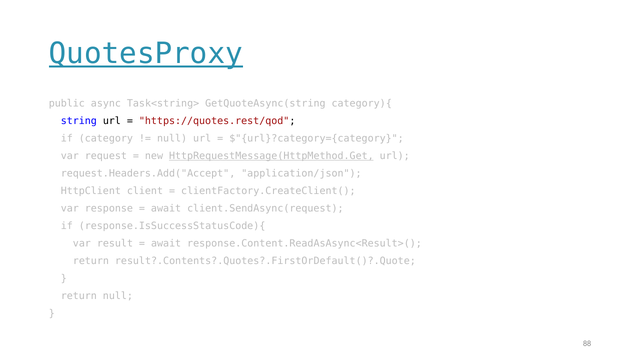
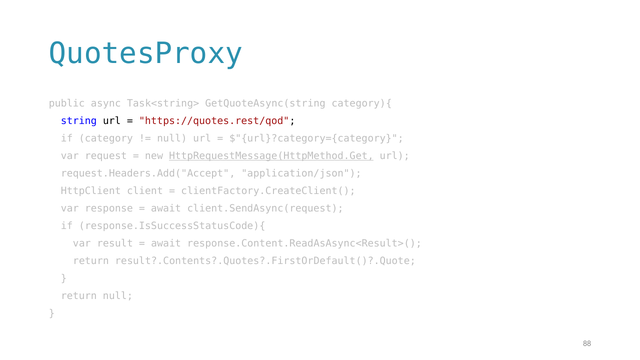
QuotesProxy underline: present -> none
